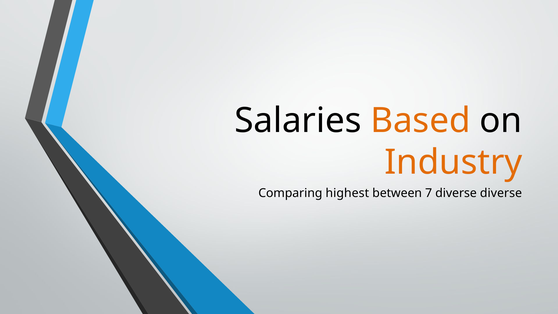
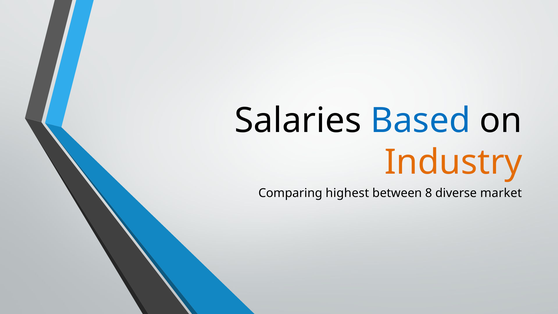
Based colour: orange -> blue
7: 7 -> 8
diverse diverse: diverse -> market
